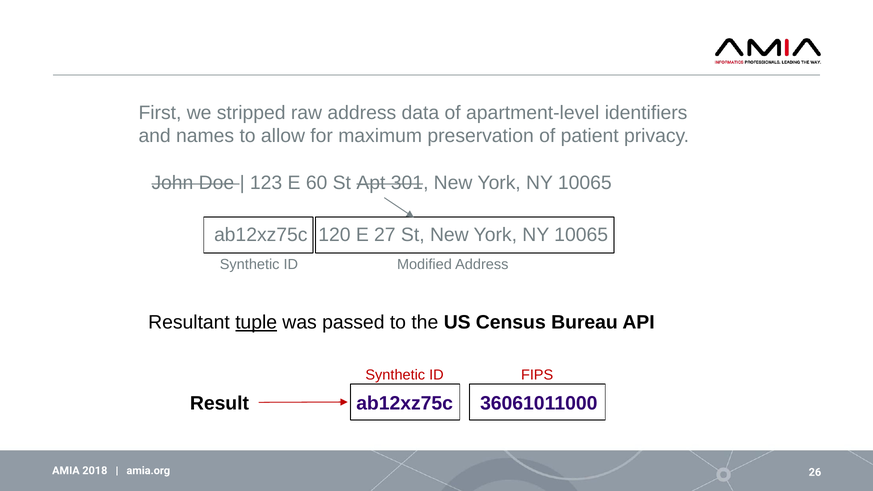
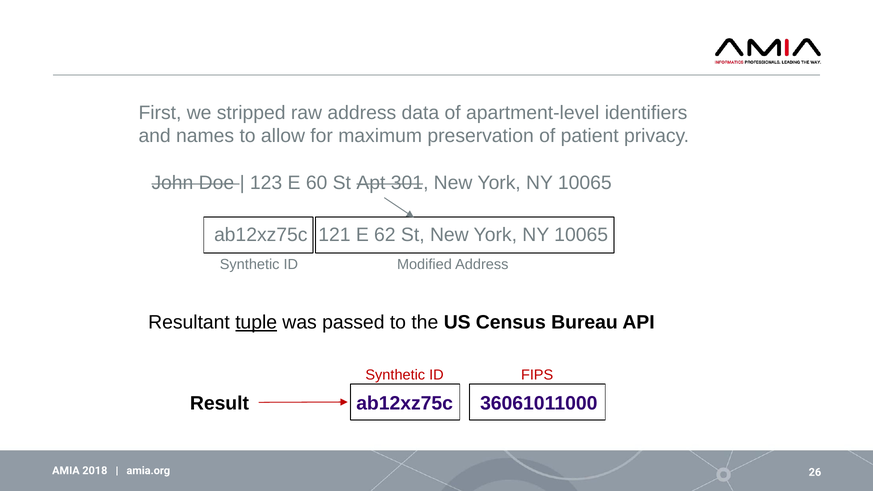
120: 120 -> 121
27: 27 -> 62
